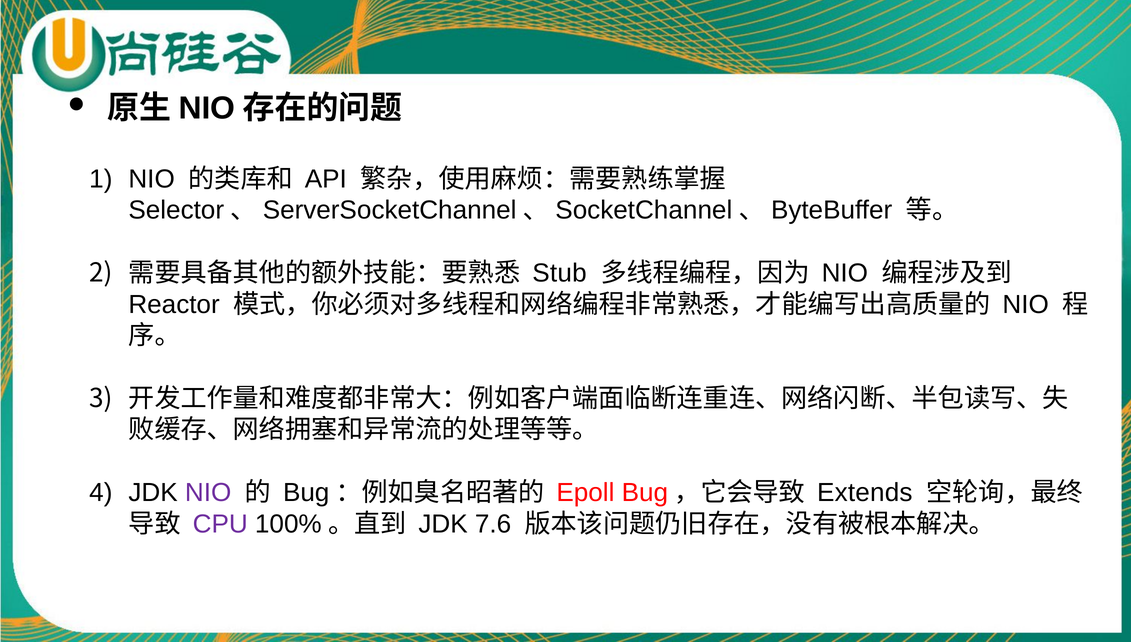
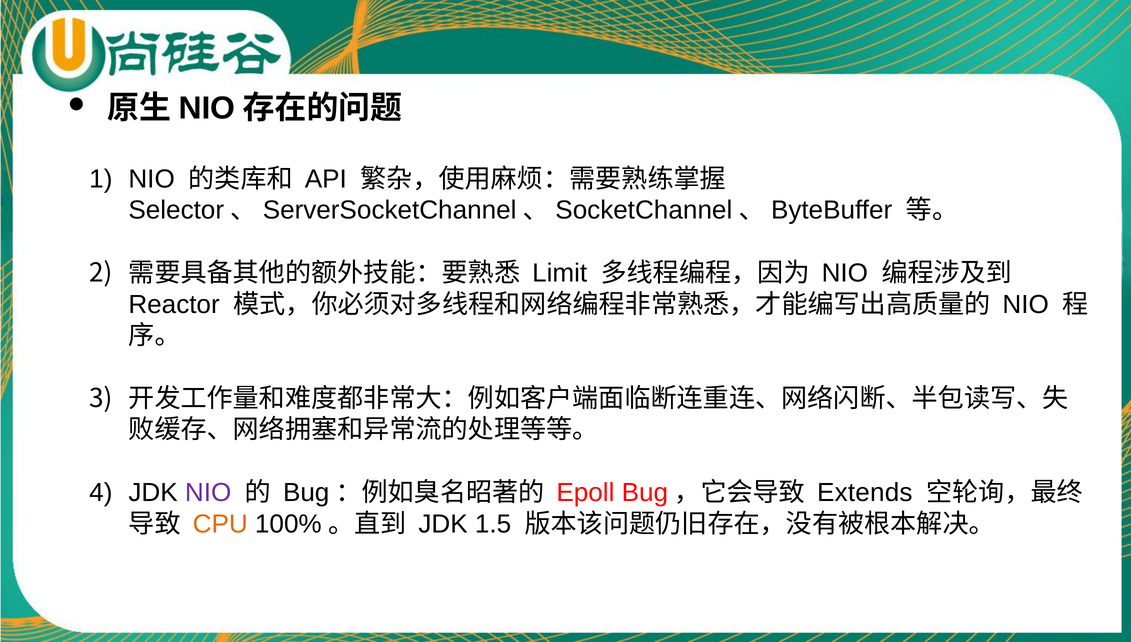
Stub: Stub -> Limit
CPU colour: purple -> orange
7.6: 7.6 -> 1.5
